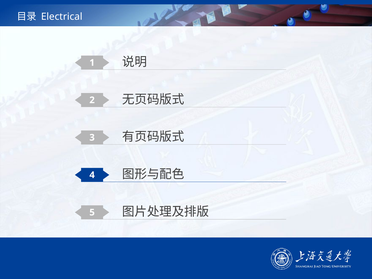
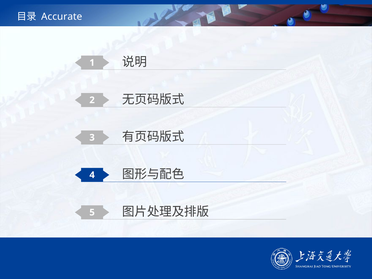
Electrical: Electrical -> Accurate
